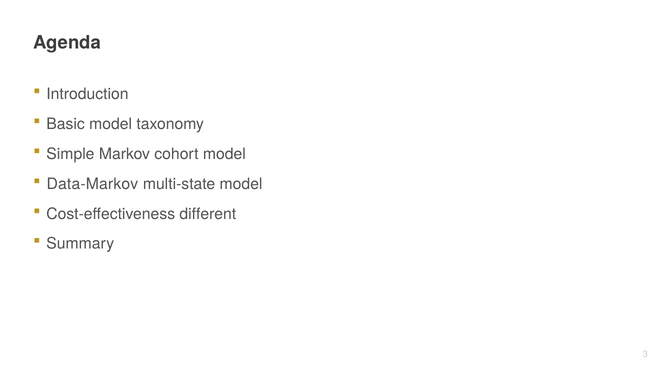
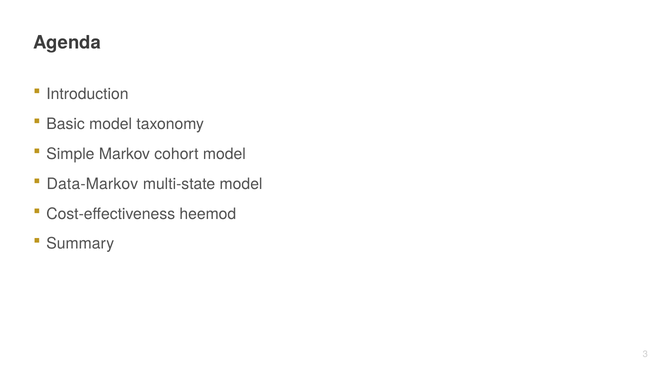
different: different -> heemod
